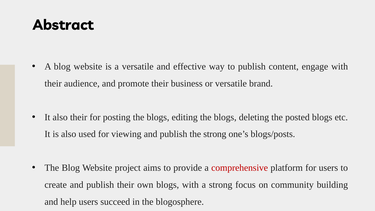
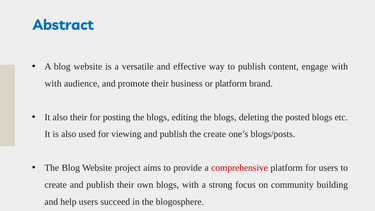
Abstract colour: black -> blue
their at (53, 83): their -> with
or versatile: versatile -> platform
the strong: strong -> create
